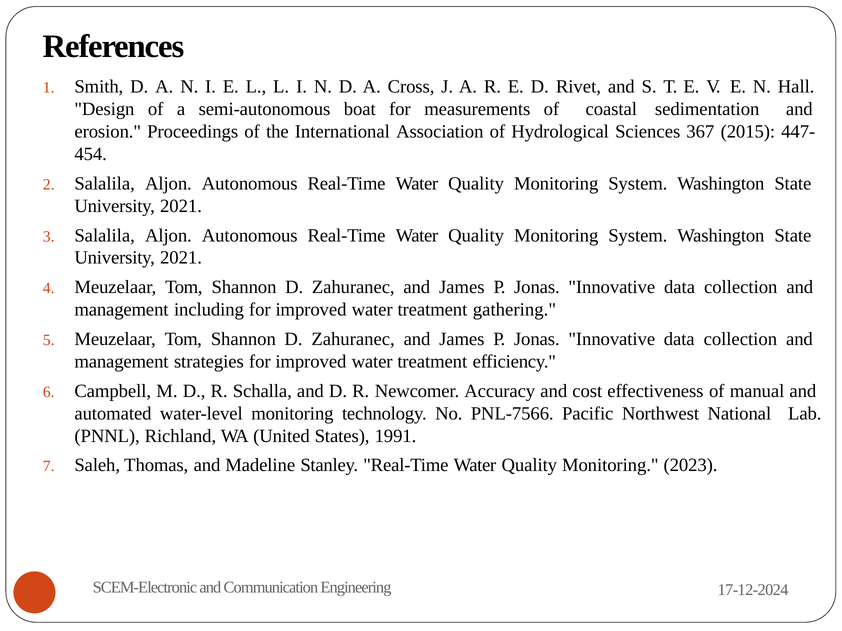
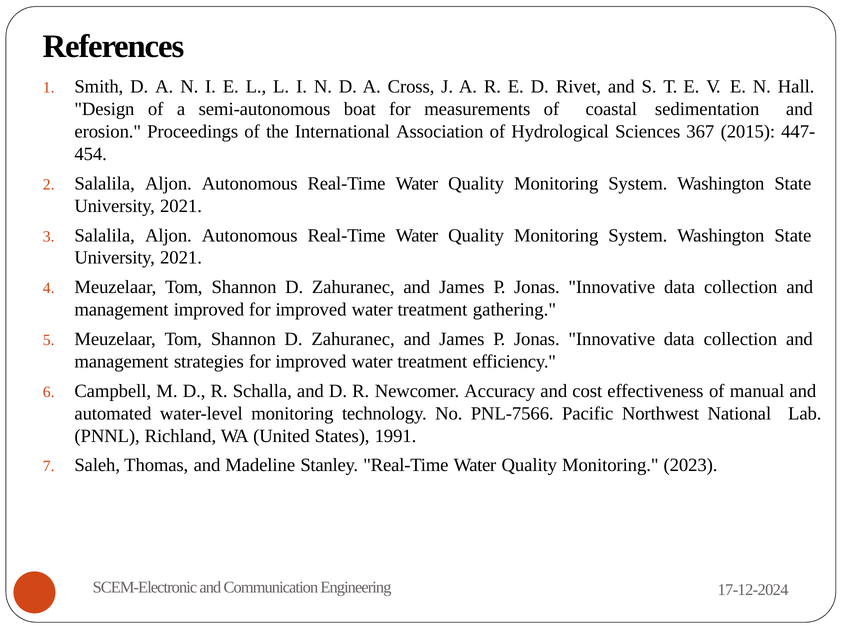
management including: including -> improved
